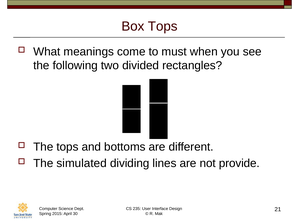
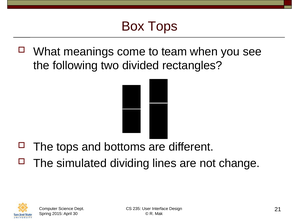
must: must -> team
provide: provide -> change
